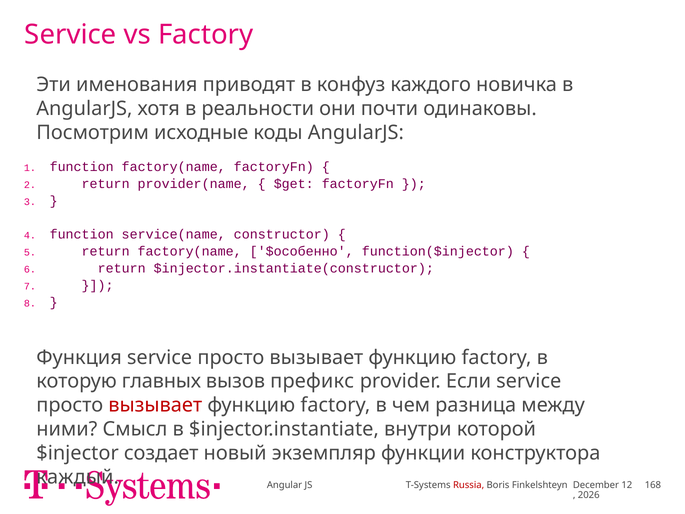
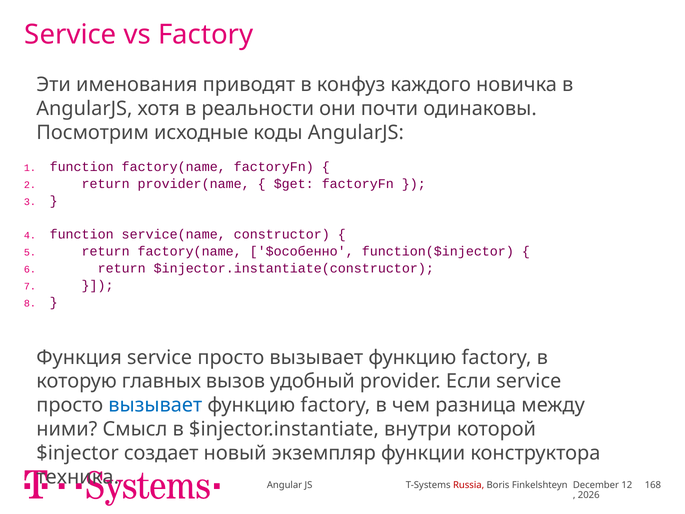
префикс: префикс -> удобный
вызывает at (155, 405) colour: red -> blue
каждый: каждый -> техника
